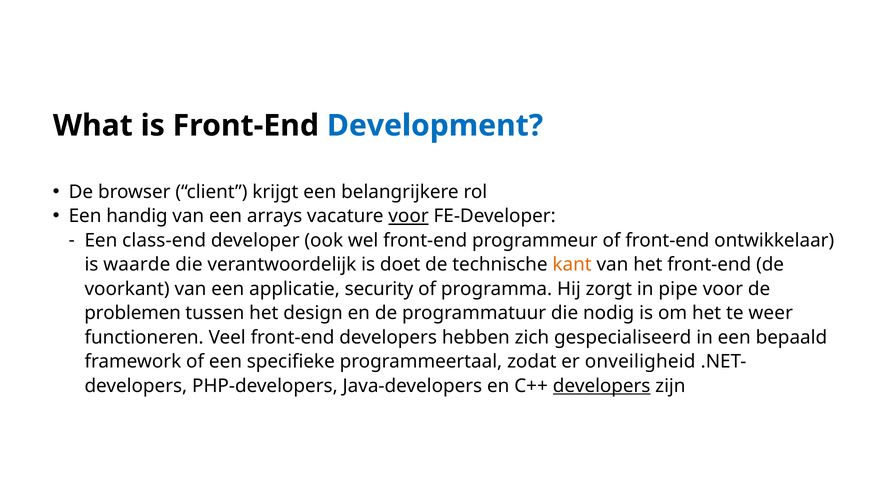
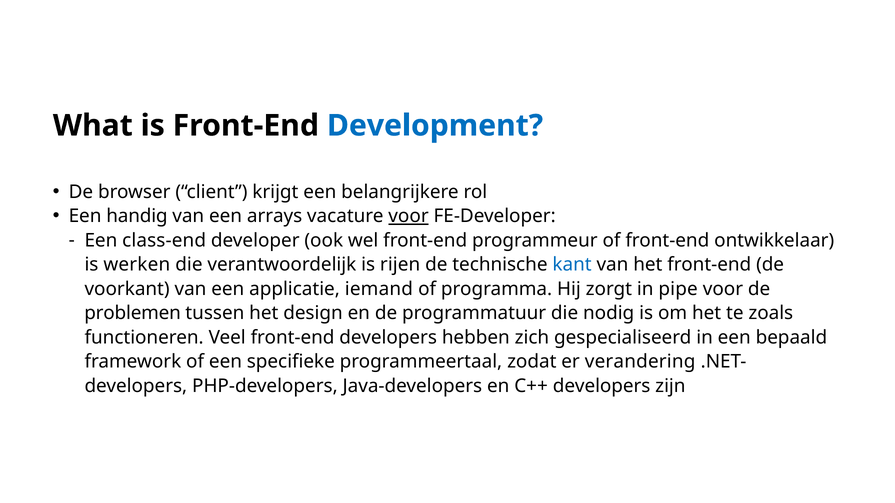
waarde: waarde -> werken
doet: doet -> rijen
kant colour: orange -> blue
security: security -> iemand
weer: weer -> zoals
onveiligheid: onveiligheid -> verandering
developers at (602, 386) underline: present -> none
